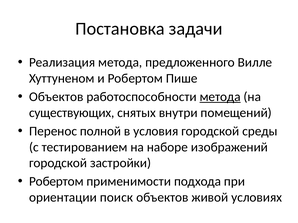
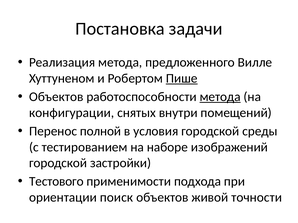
Пише underline: none -> present
существующих: существующих -> конфигурации
Робертом at (56, 182): Робертом -> Тестового
условиях: условиях -> точности
